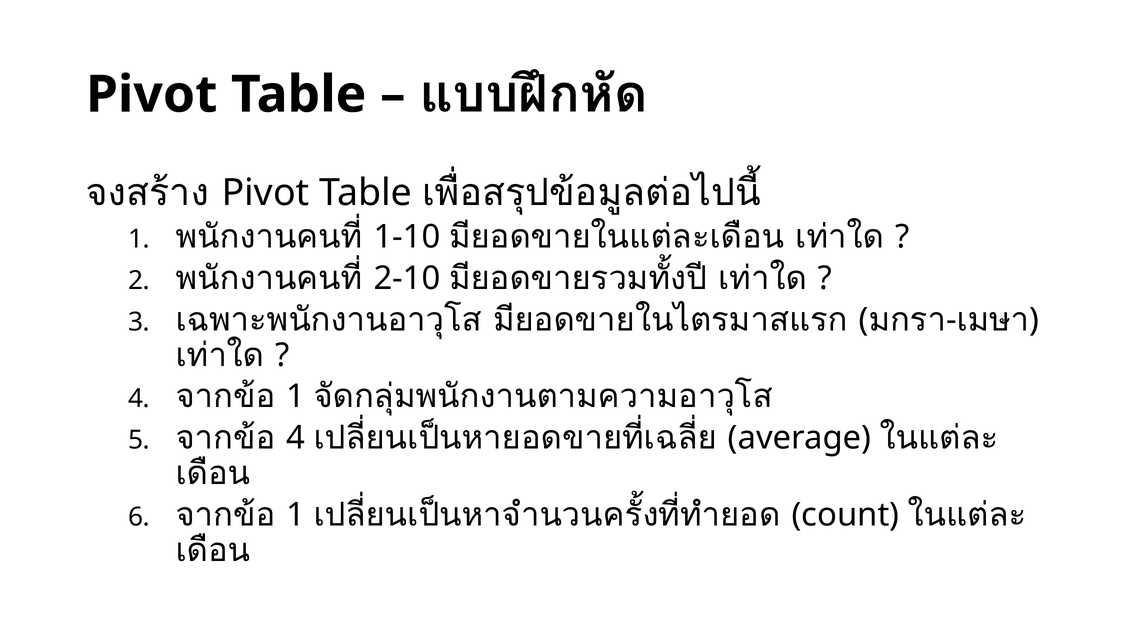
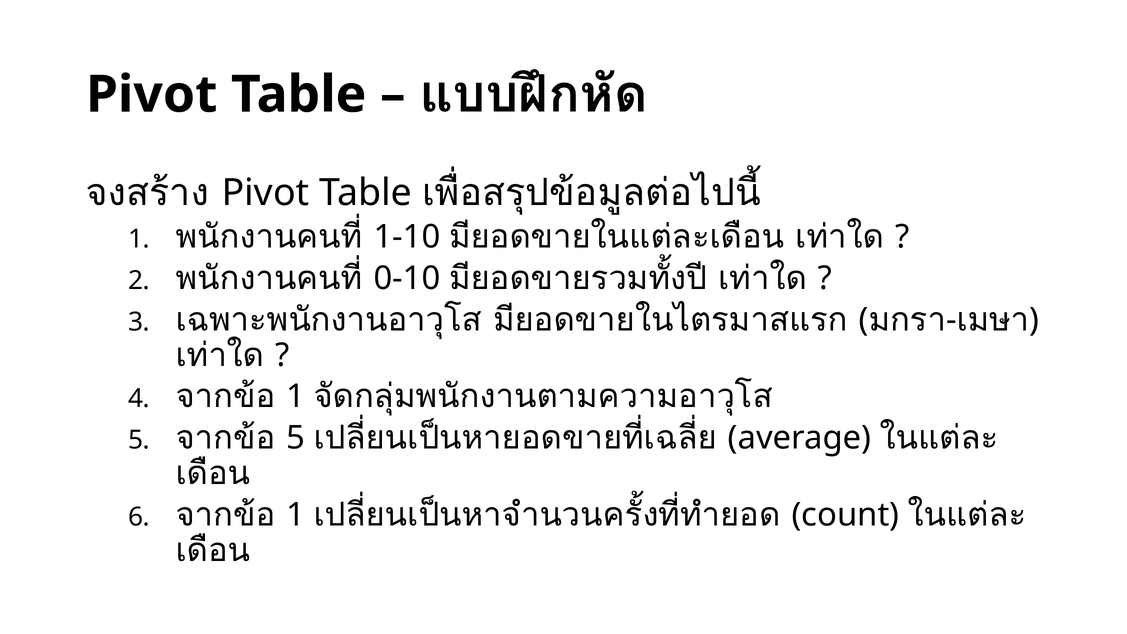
2-10: 2-10 -> 0-10
4 at (296, 438): 4 -> 5
